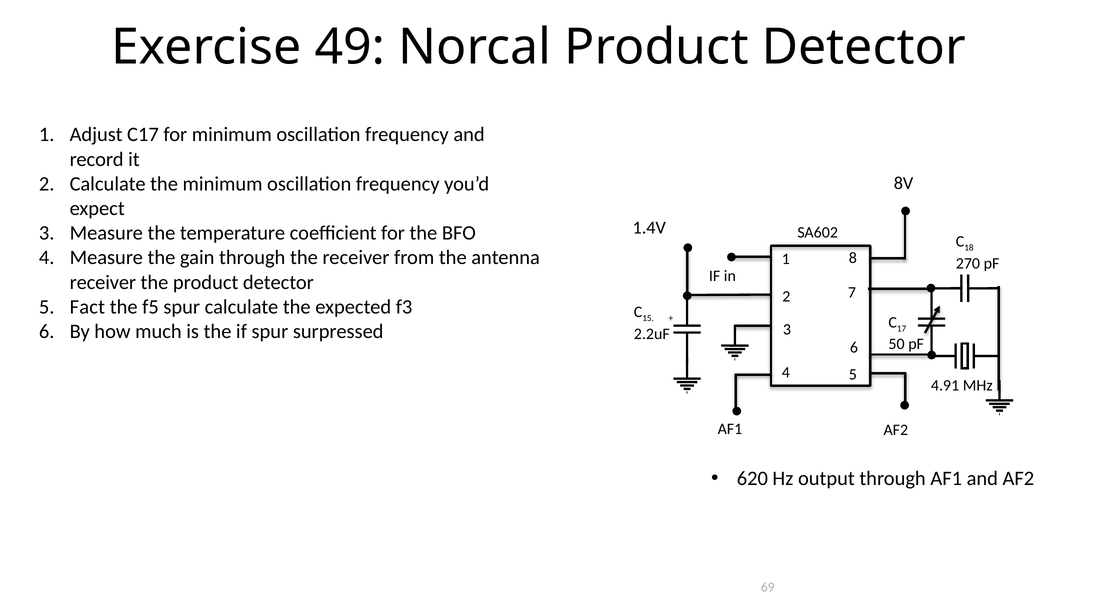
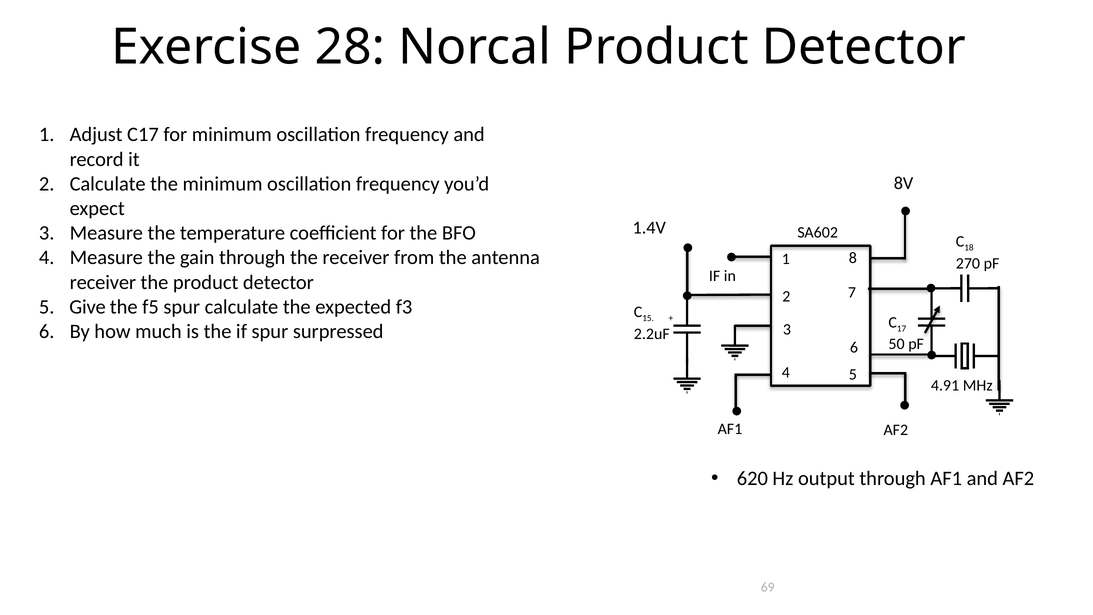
49: 49 -> 28
Fact: Fact -> Give
